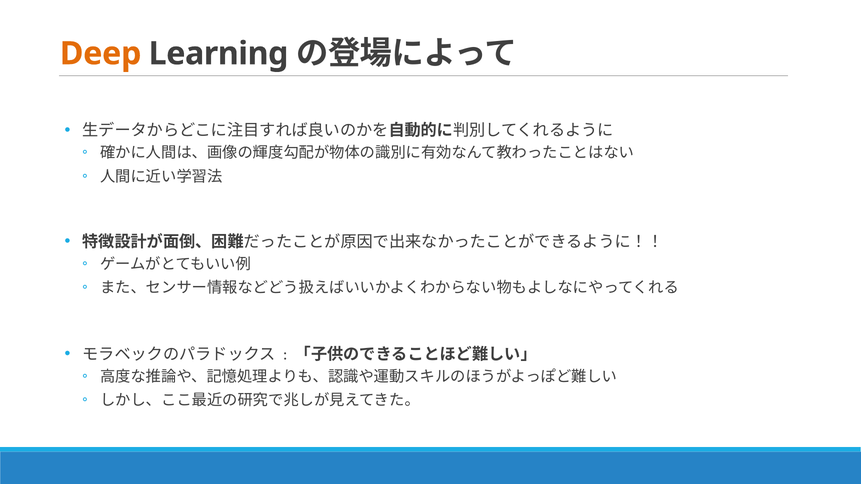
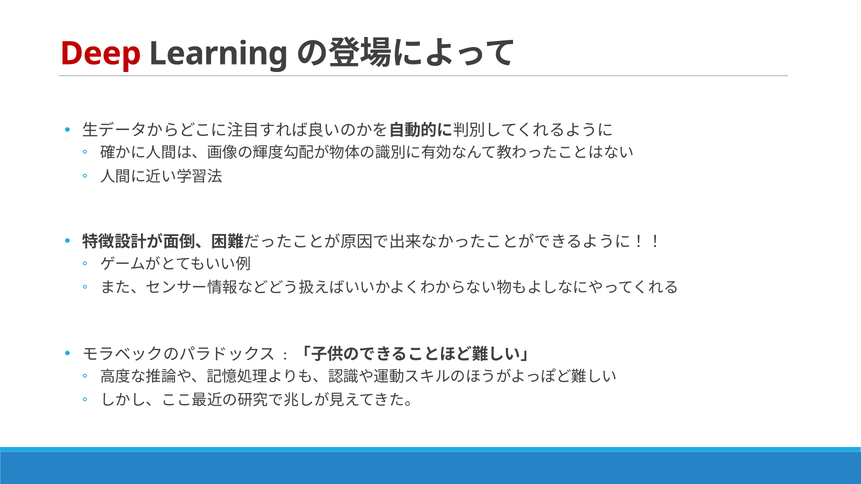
Deep colour: orange -> red
